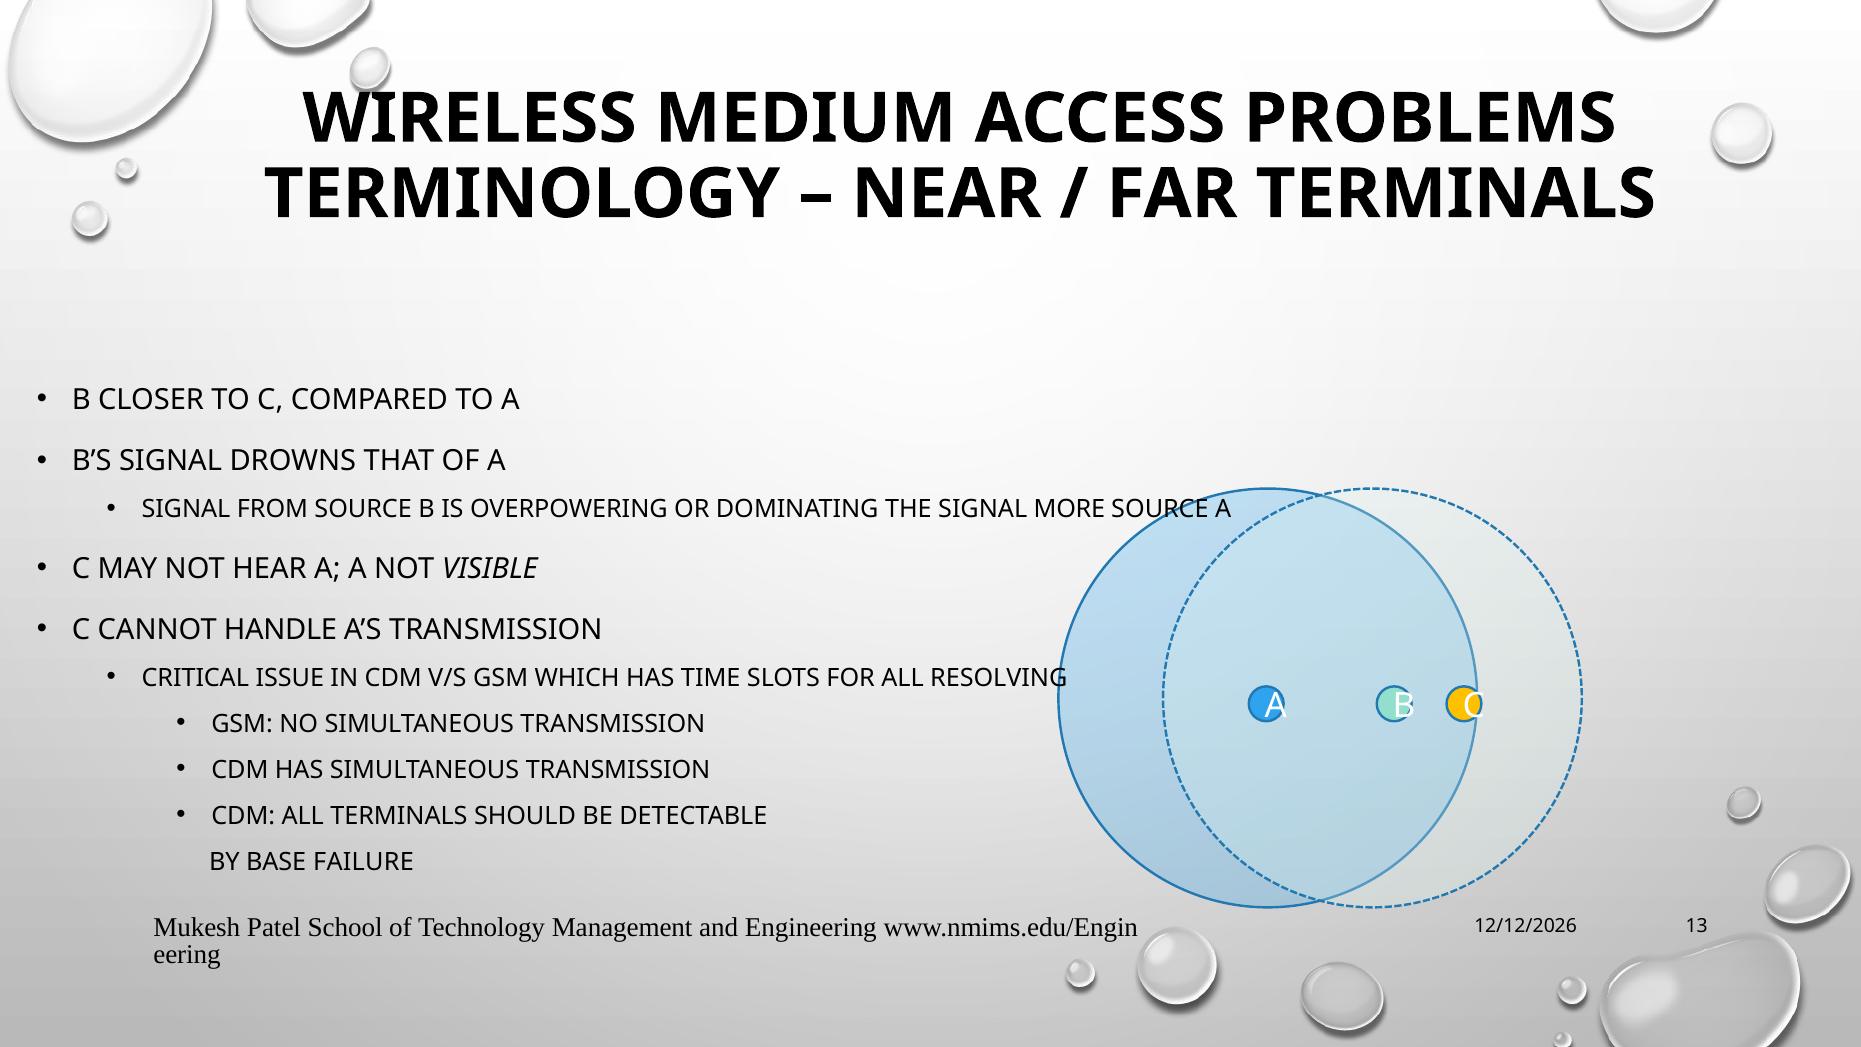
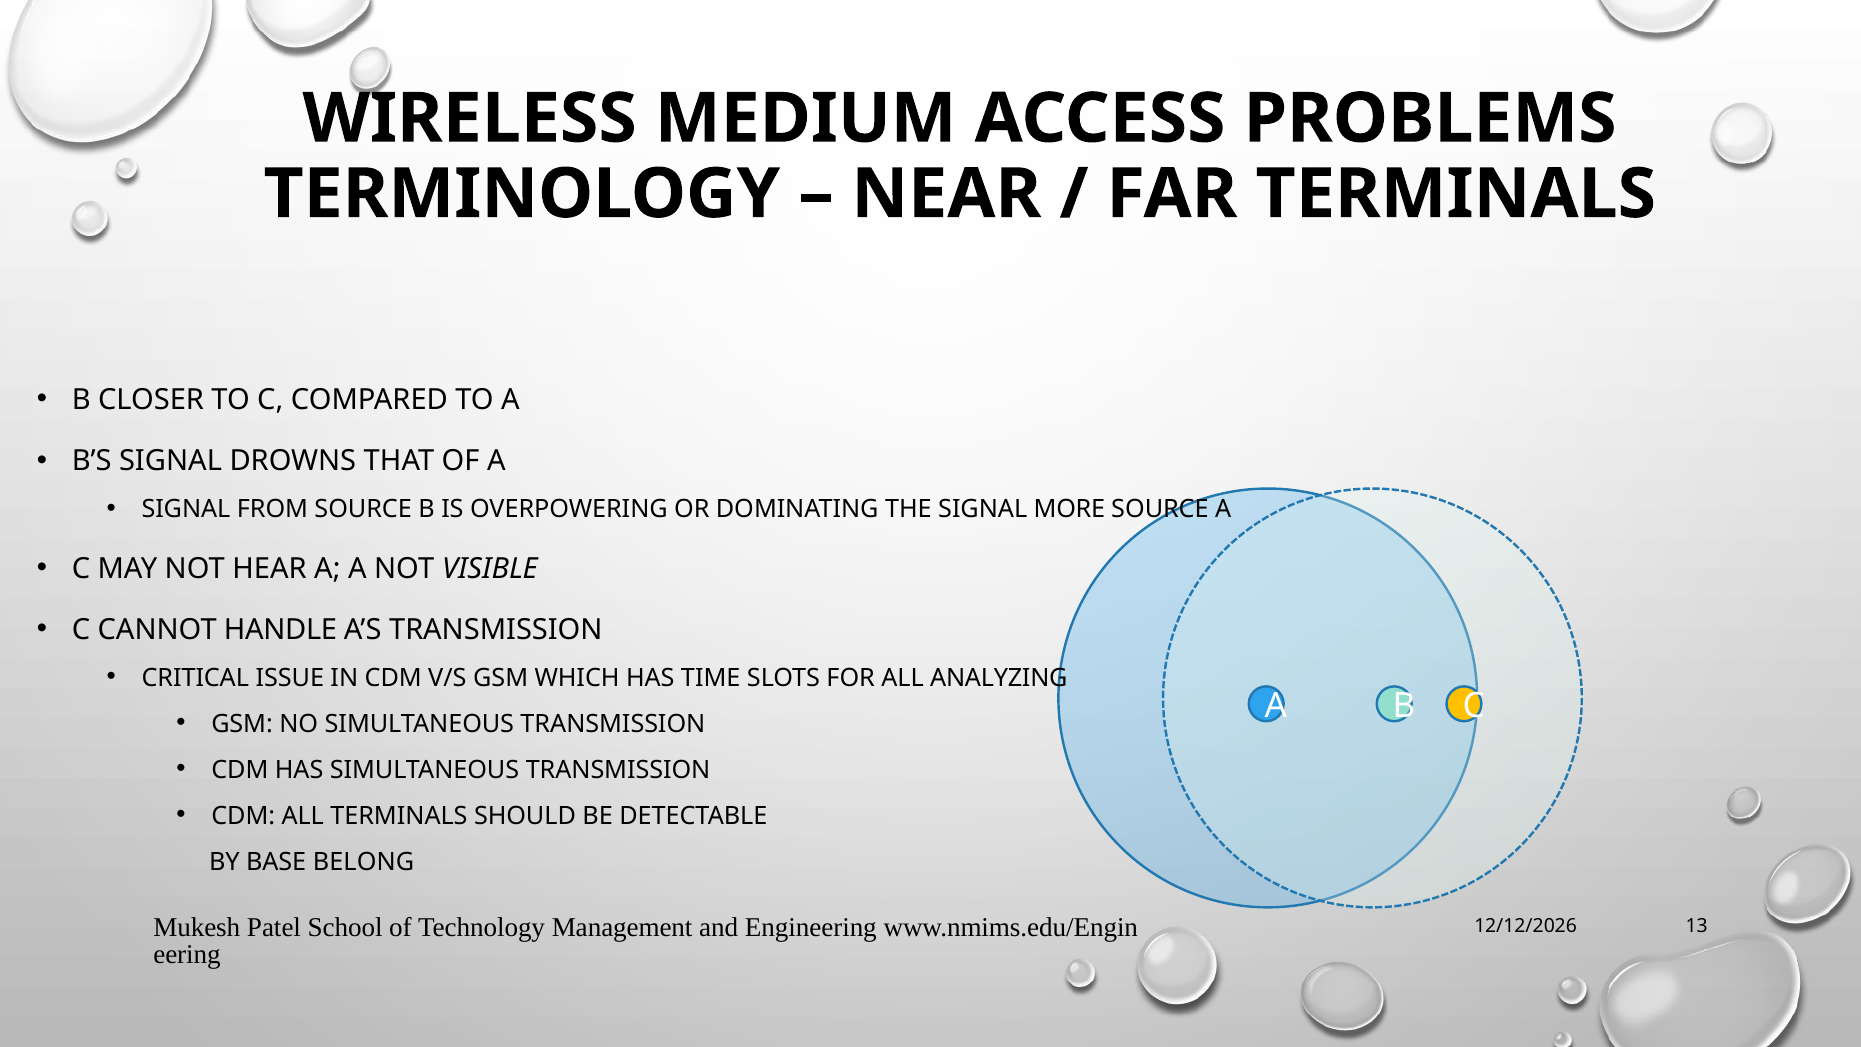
RESOLVING: RESOLVING -> ANALYZING
FAILURE: FAILURE -> BELONG
